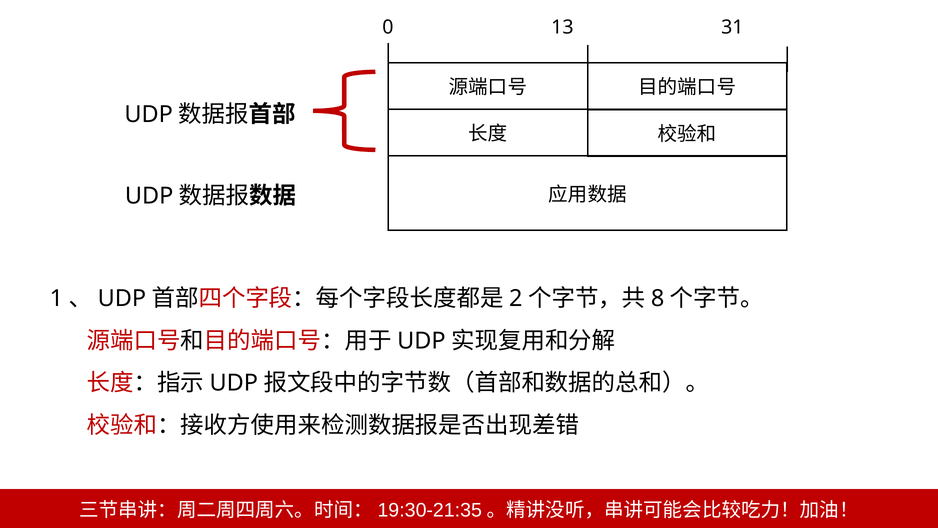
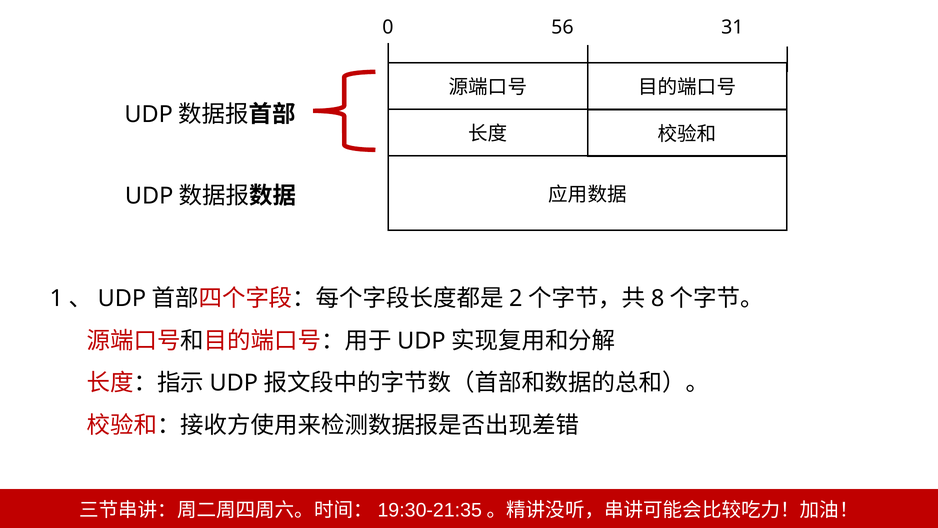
13: 13 -> 56
